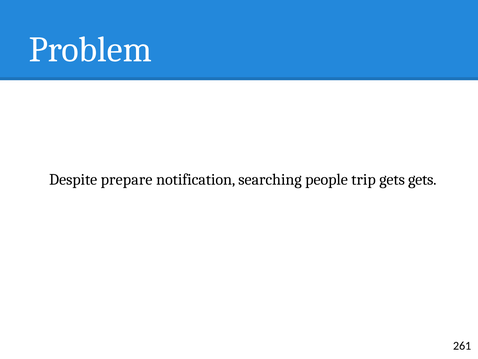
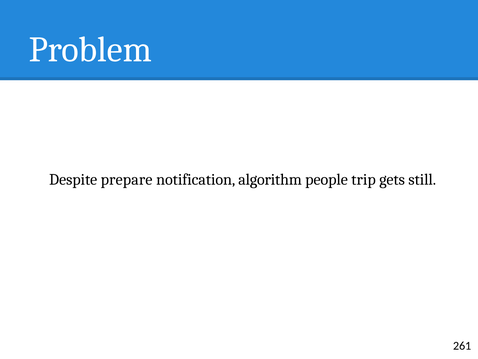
searching: searching -> algorithm
gets gets: gets -> still
